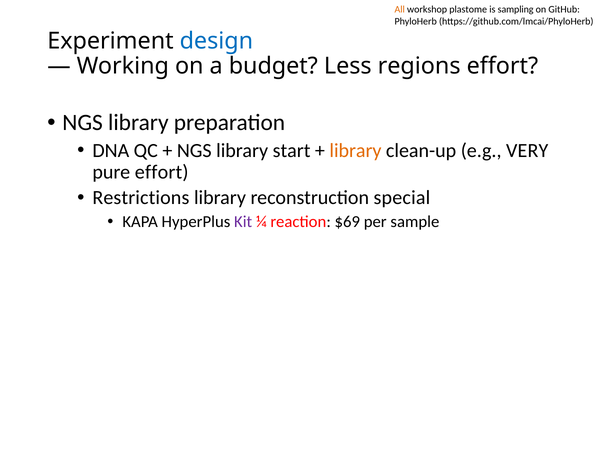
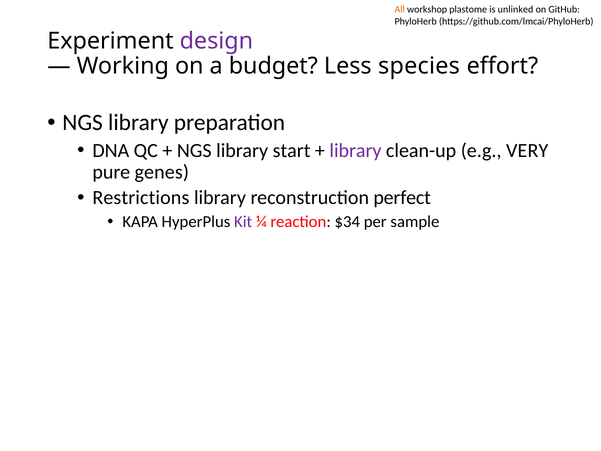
sampling: sampling -> unlinked
design colour: blue -> purple
regions: regions -> species
library at (355, 150) colour: orange -> purple
pure effort: effort -> genes
special: special -> perfect
$69: $69 -> $34
